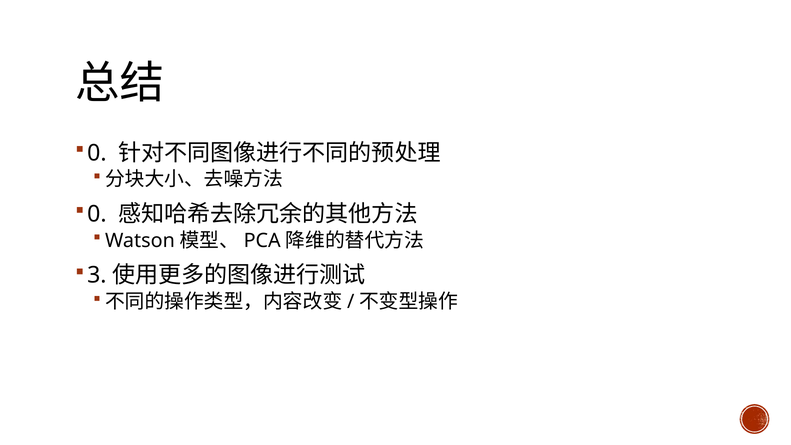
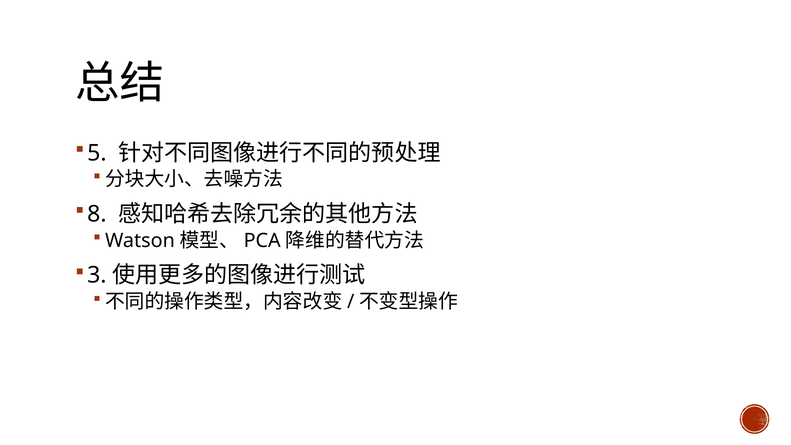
0 at (97, 153): 0 -> 5
0 at (97, 214): 0 -> 8
